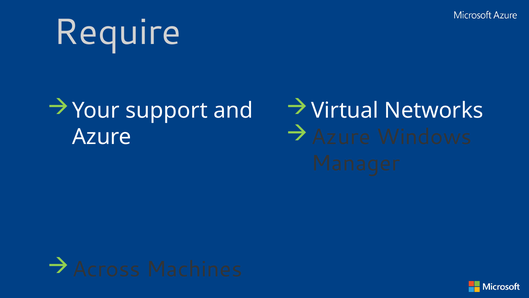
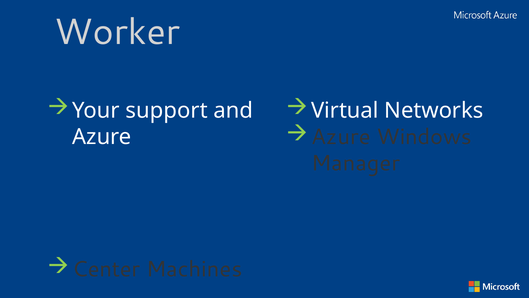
Require: Require -> Worker
Across: Across -> Center
